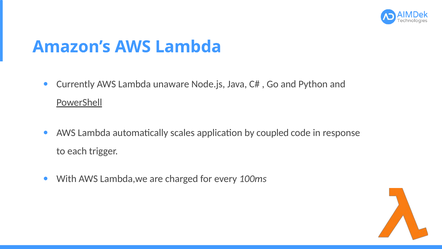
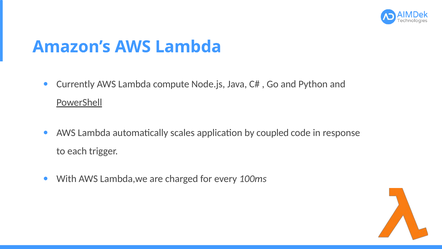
unaware: unaware -> compute
